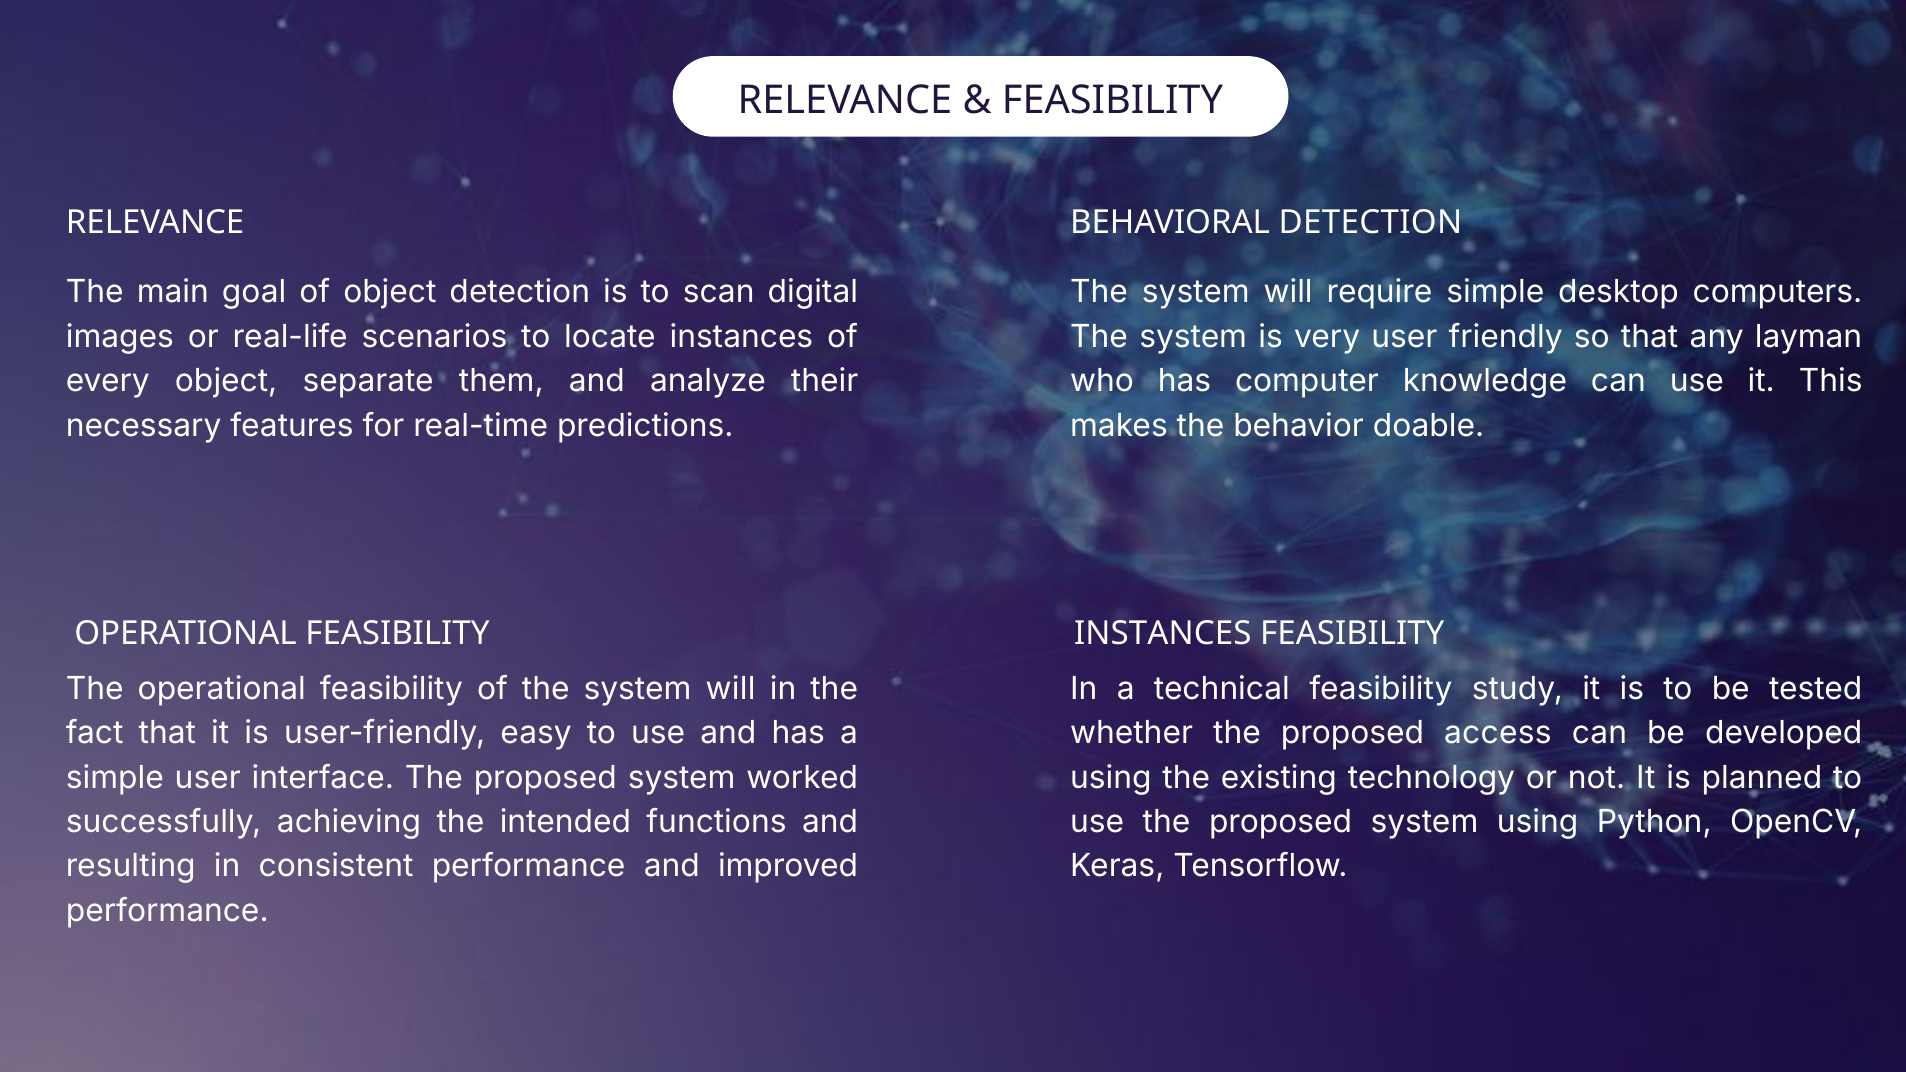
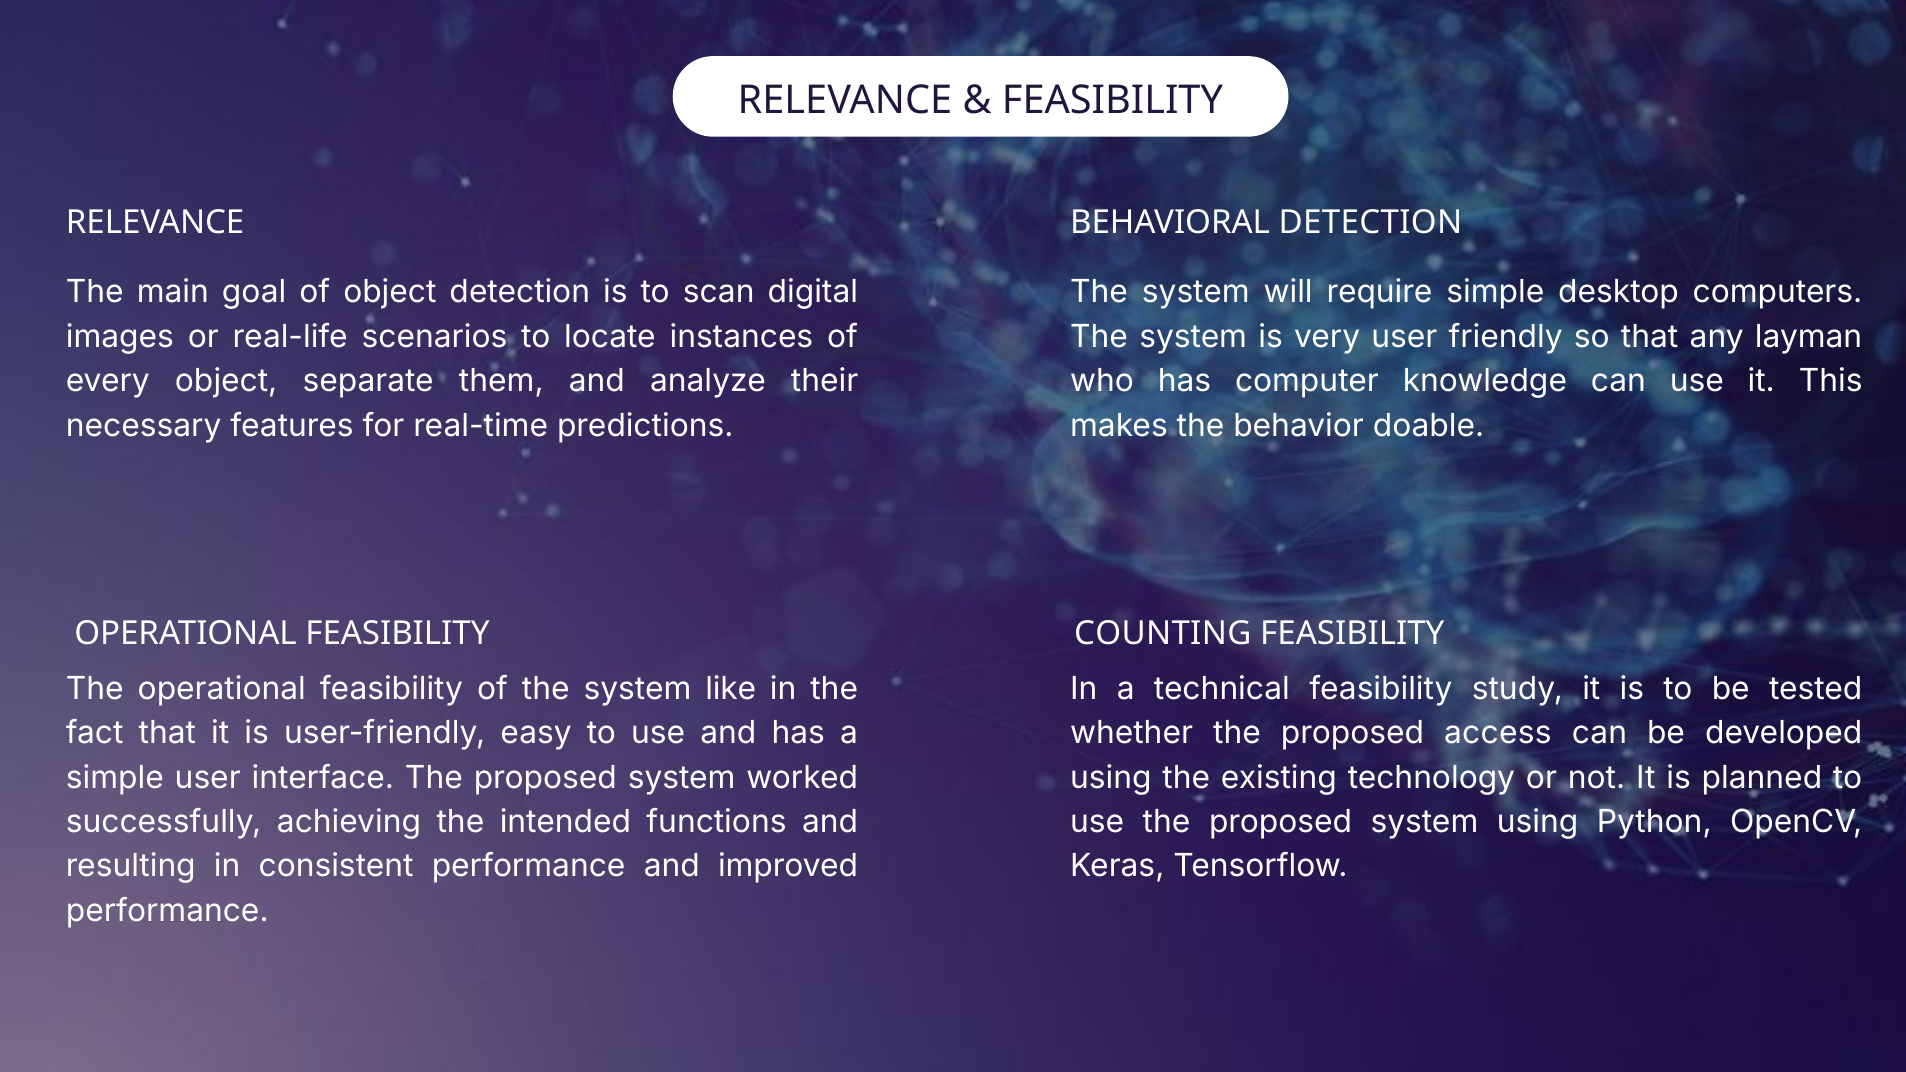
INSTANCES at (1163, 633): INSTANCES -> COUNTING
of the system will: will -> like
